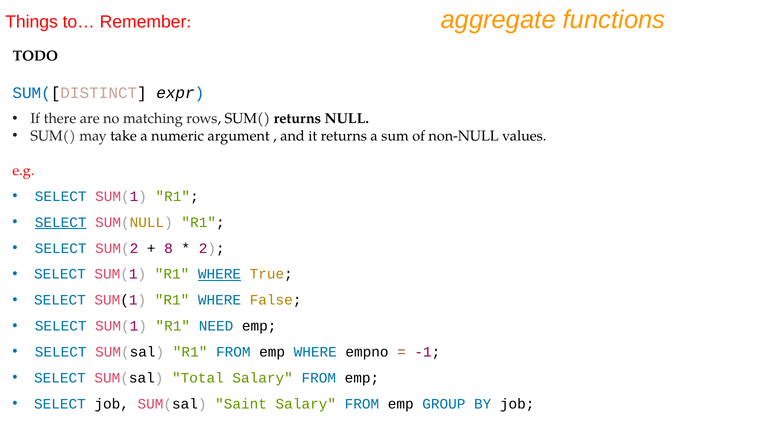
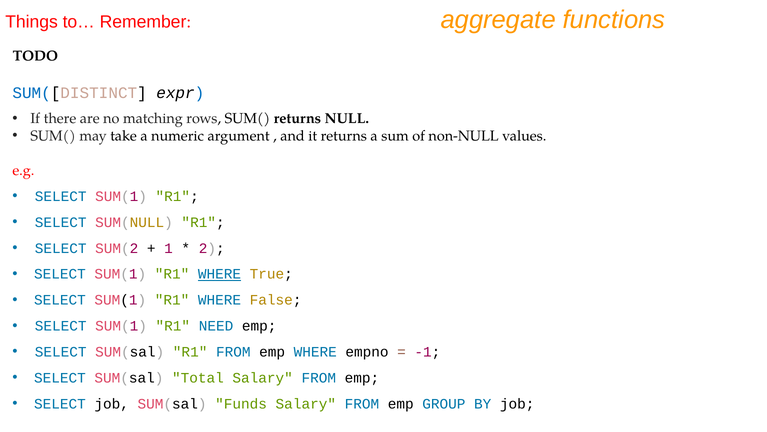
SELECT at (61, 222) underline: present -> none
8: 8 -> 1
Saint: Saint -> Funds
